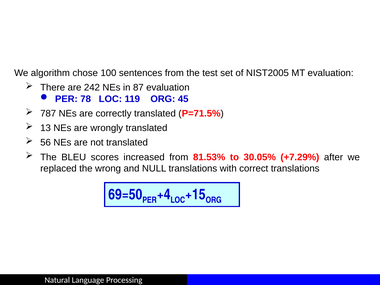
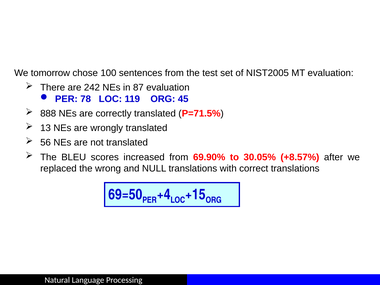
algorithm: algorithm -> tomorrow
787: 787 -> 888
81.53%: 81.53% -> 69.90%
+7.29%: +7.29% -> +8.57%
